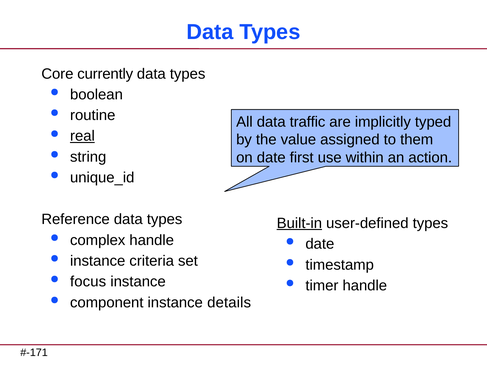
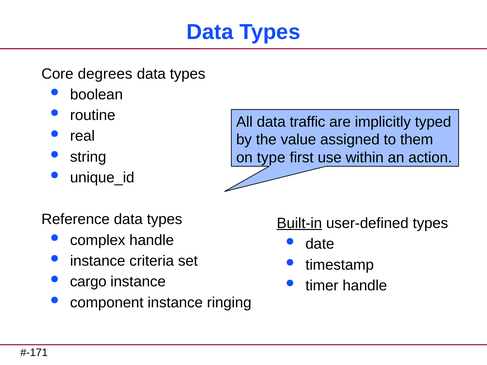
currently: currently -> degrees
real underline: present -> none
on date: date -> type
focus: focus -> cargo
details: details -> ringing
